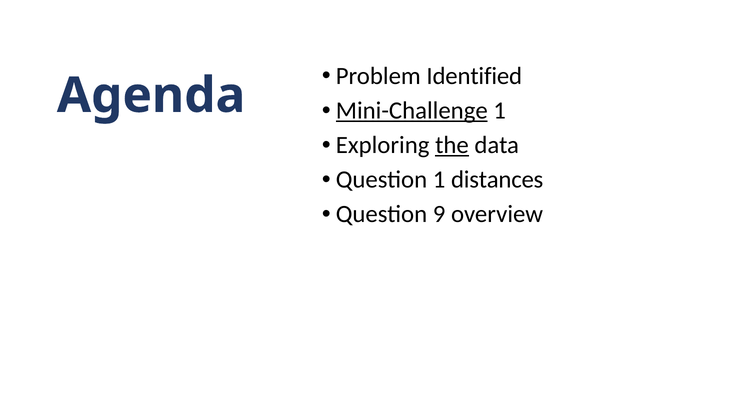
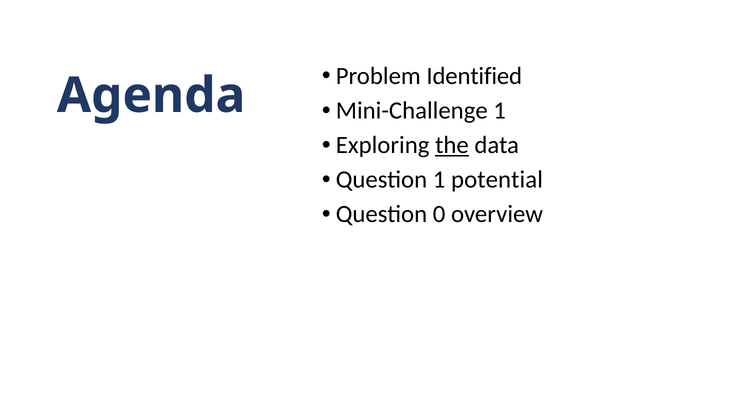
Mini-Challenge underline: present -> none
distances: distances -> potential
9: 9 -> 0
